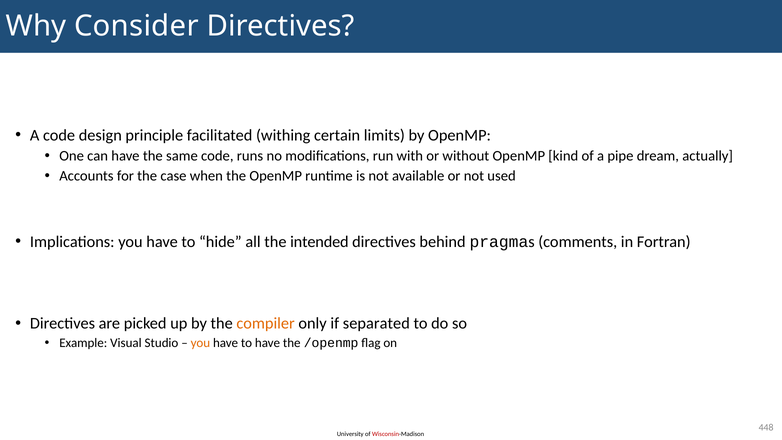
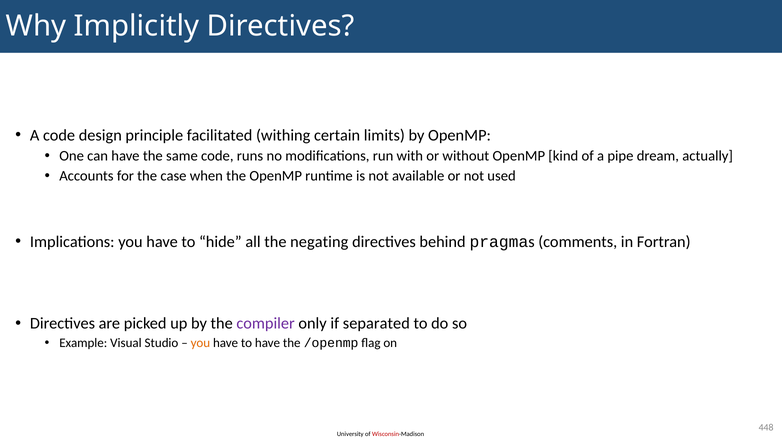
Consider: Consider -> Implicitly
intended: intended -> negating
compiler colour: orange -> purple
